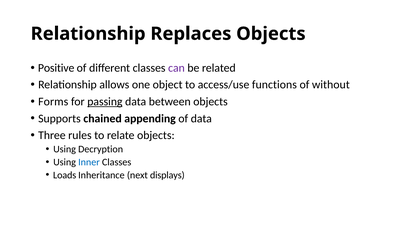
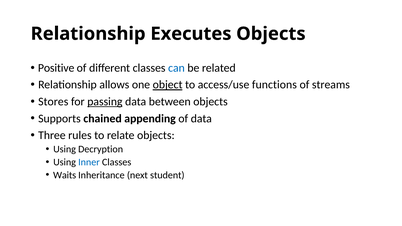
Replaces: Replaces -> Executes
can colour: purple -> blue
object underline: none -> present
without: without -> streams
Forms: Forms -> Stores
Loads: Loads -> Waits
displays: displays -> student
